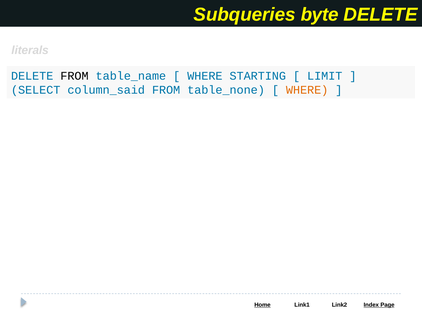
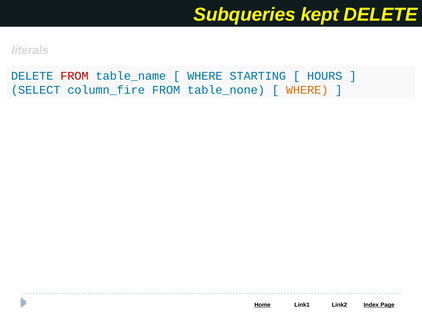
byte: byte -> kept
FROM at (74, 76) colour: black -> red
LIMIT: LIMIT -> HOURS
column_said: column_said -> column_fire
